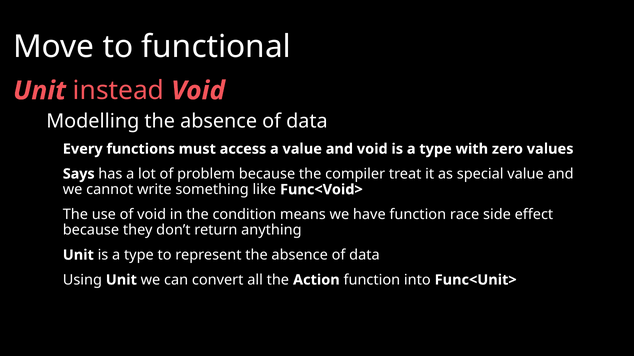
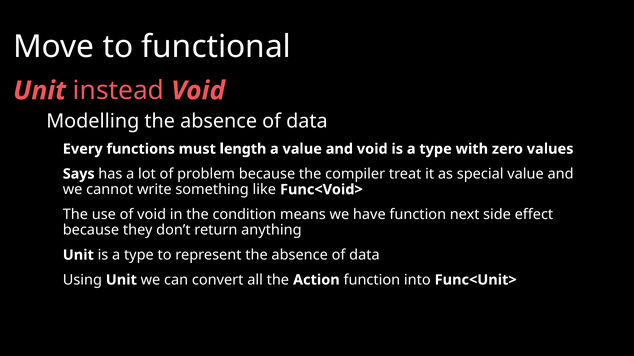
access: access -> length
race: race -> next
